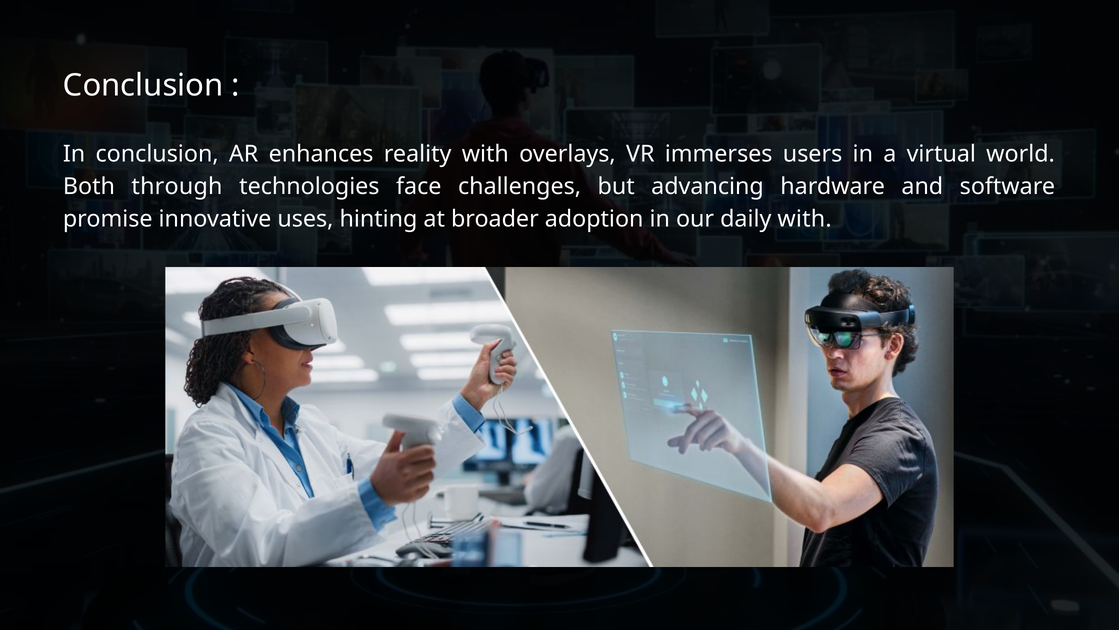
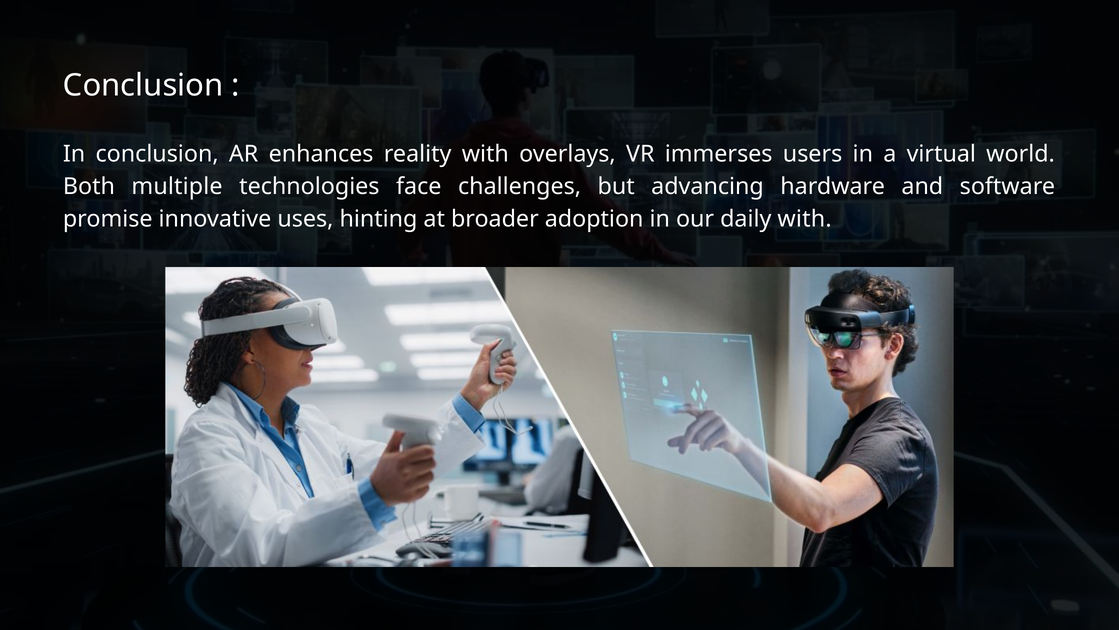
through: through -> multiple
